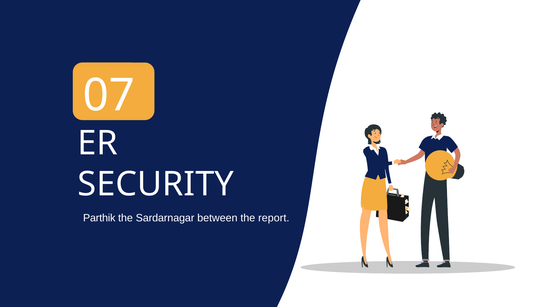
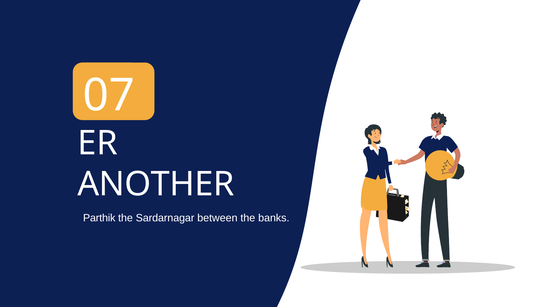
SECURITY: SECURITY -> ANOTHER
report: report -> banks
